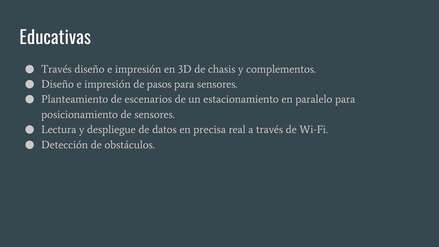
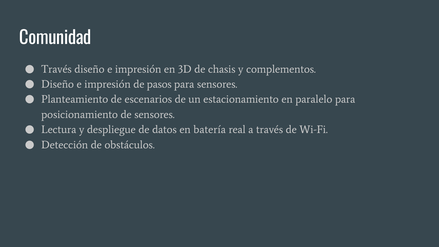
Educativas: Educativas -> Comunidad
precisa: precisa -> batería
